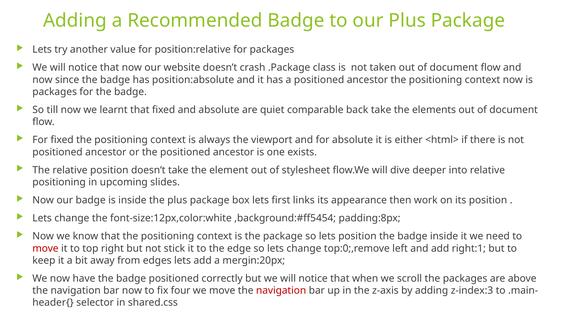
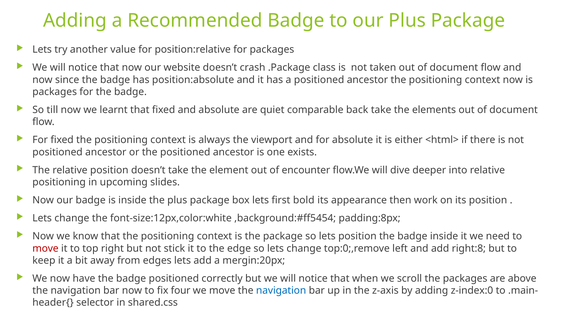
stylesheet: stylesheet -> encounter
links: links -> bold
right:1: right:1 -> right:8
navigation at (281, 291) colour: red -> blue
z-index:3: z-index:3 -> z-index:0
